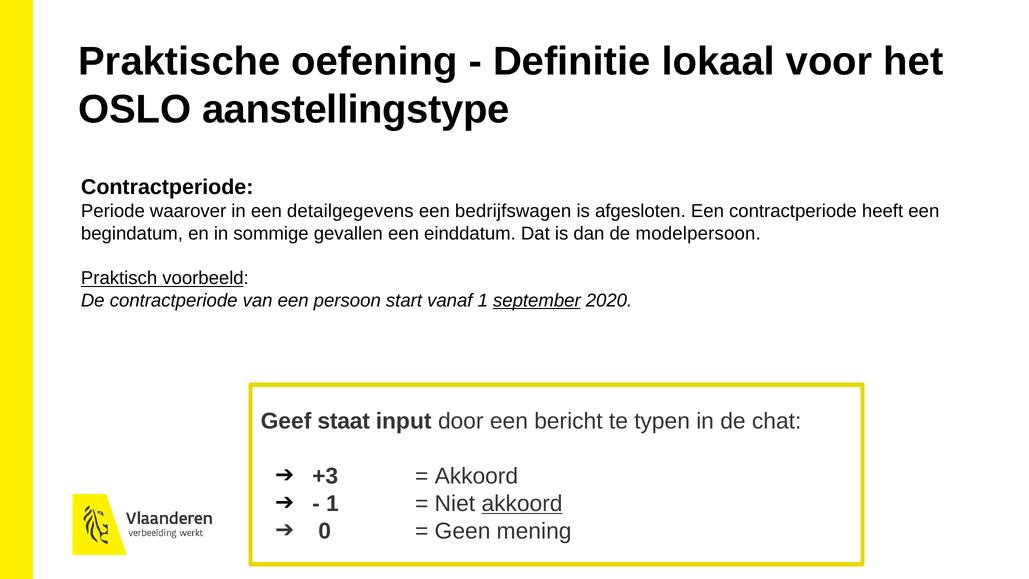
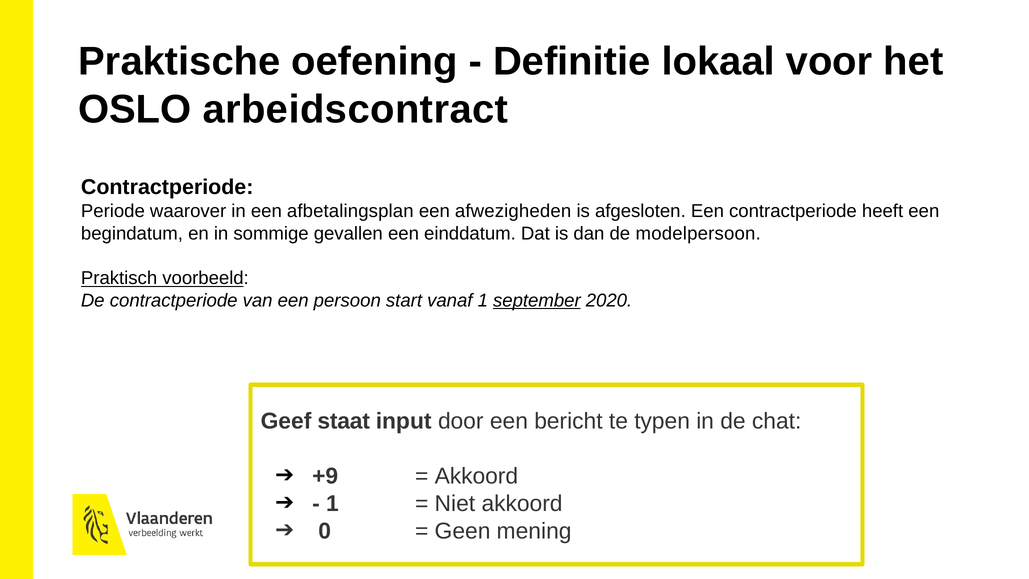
aanstellingstype: aanstellingstype -> arbeidscontract
detailgegevens: detailgegevens -> afbetalingsplan
bedrijfswagen: bedrijfswagen -> afwezigheden
+3: +3 -> +9
akkoord at (522, 503) underline: present -> none
